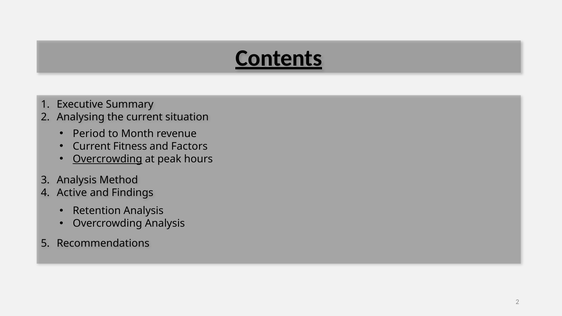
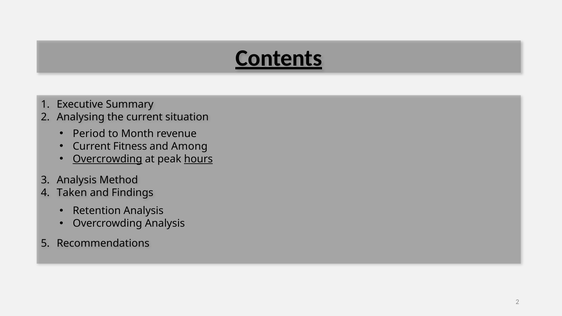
Factors: Factors -> Among
hours underline: none -> present
Active: Active -> Taken
